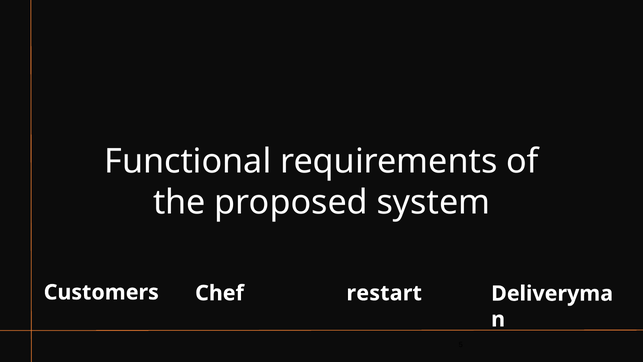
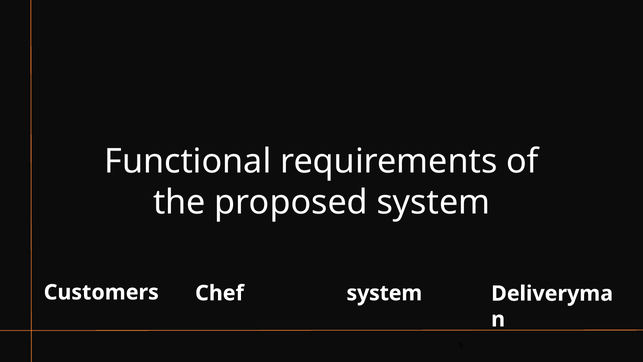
Chef restart: restart -> system
